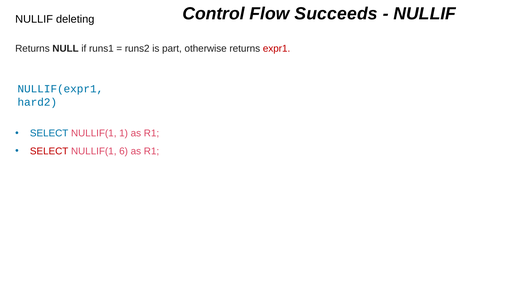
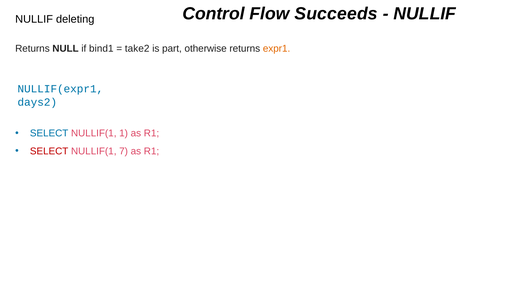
runs1: runs1 -> bind1
runs2: runs2 -> take2
expr1 colour: red -> orange
hard2: hard2 -> days2
6: 6 -> 7
